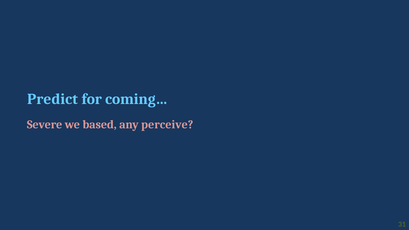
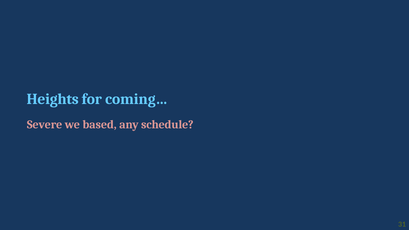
Predict: Predict -> Heights
perceive: perceive -> schedule
